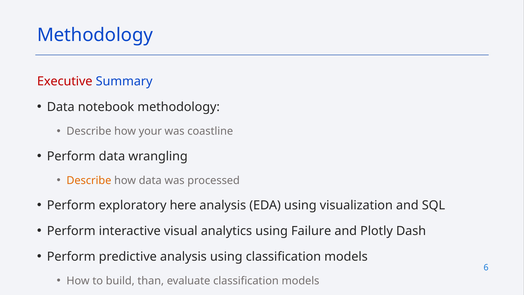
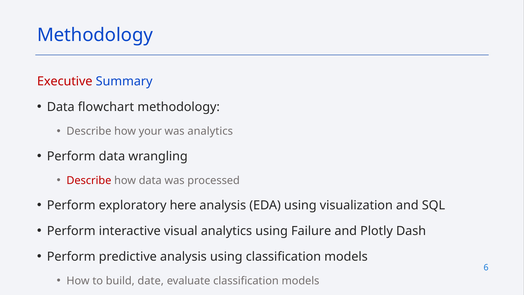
notebook: notebook -> flowchart
was coastline: coastline -> analytics
Describe at (89, 180) colour: orange -> red
than: than -> date
